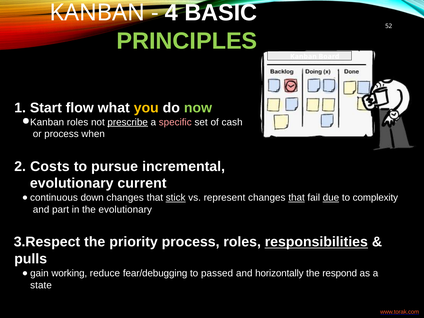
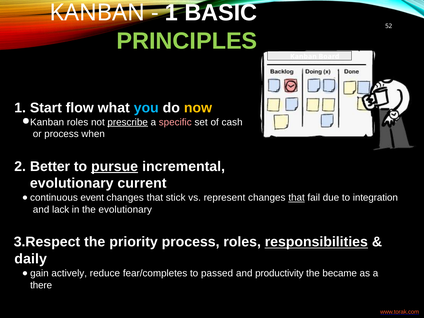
4 at (171, 13): 4 -> 1
you colour: yellow -> light blue
now colour: light green -> yellow
Costs: Costs -> Better
pursue underline: none -> present
down: down -> event
stick underline: present -> none
due underline: present -> none
complexity: complexity -> integration
part: part -> lack
pulls: pulls -> daily
working: working -> actively
fear/debugging: fear/debugging -> fear/completes
horizontally: horizontally -> productivity
respond: respond -> became
state: state -> there
